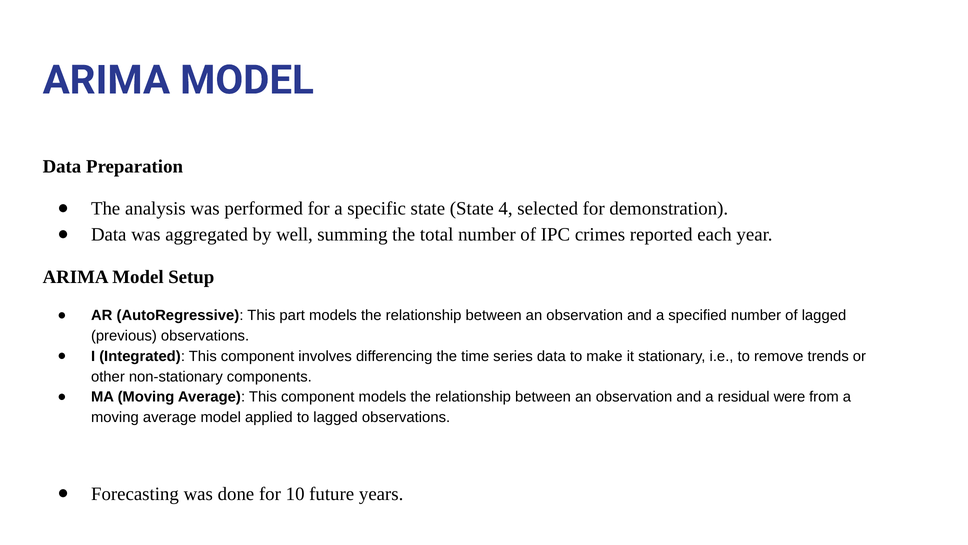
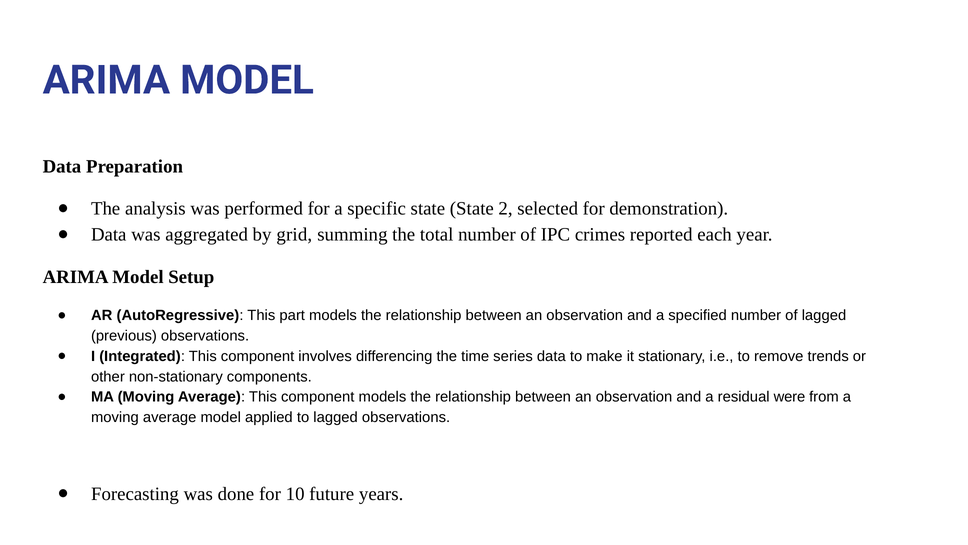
4: 4 -> 2
well: well -> grid
